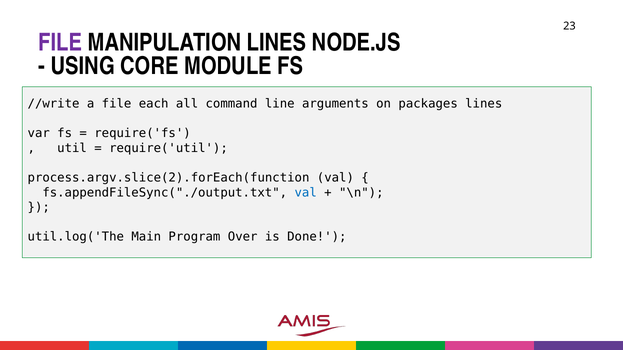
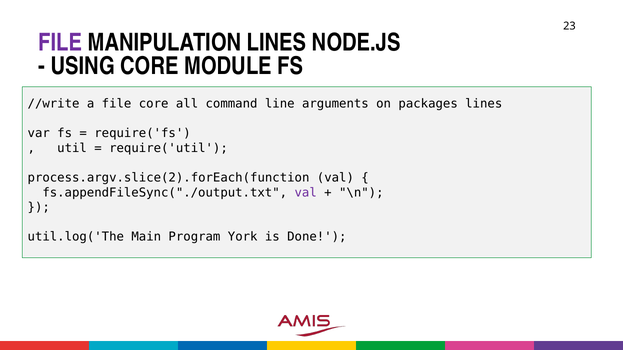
file each: each -> core
val at (306, 193) colour: blue -> purple
Over: Over -> York
